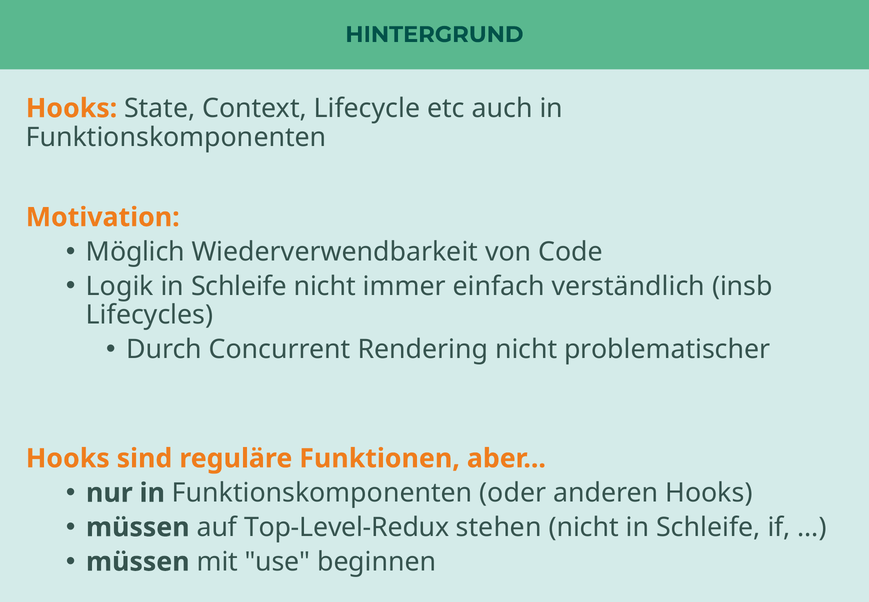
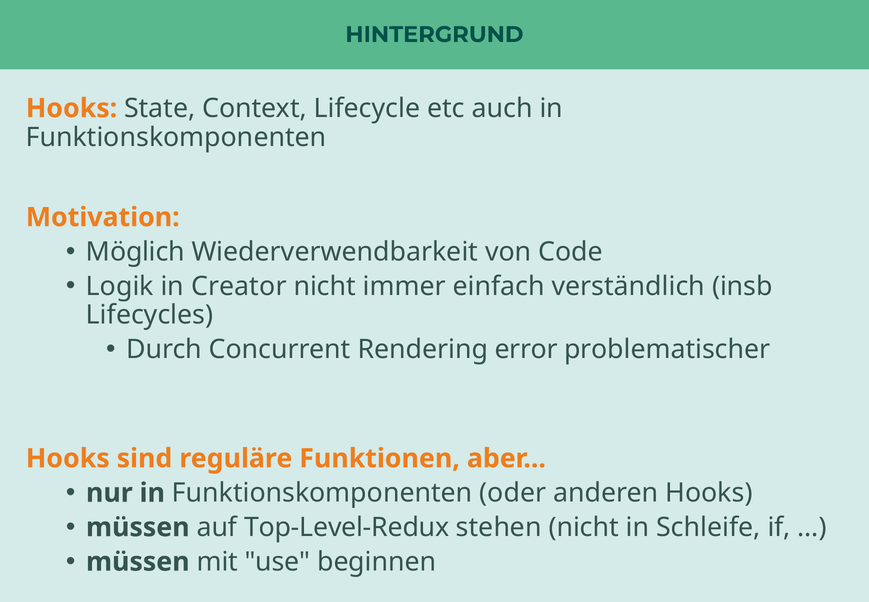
Logik in Schleife: Schleife -> Creator
Rendering nicht: nicht -> error
